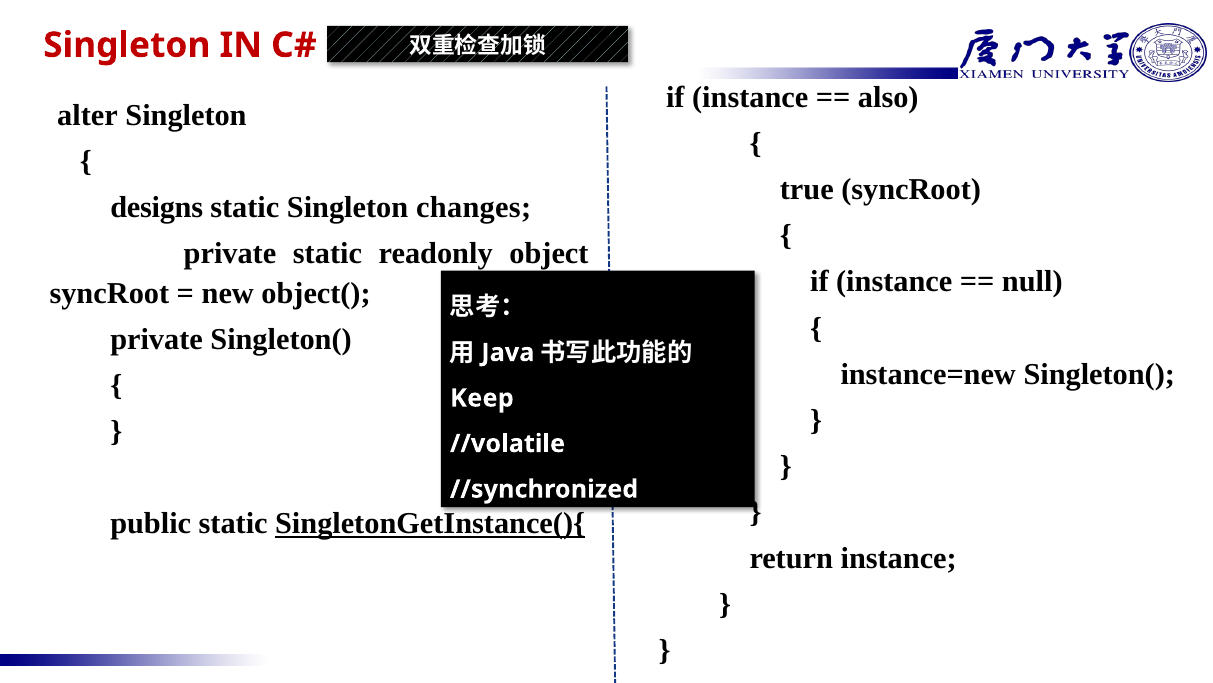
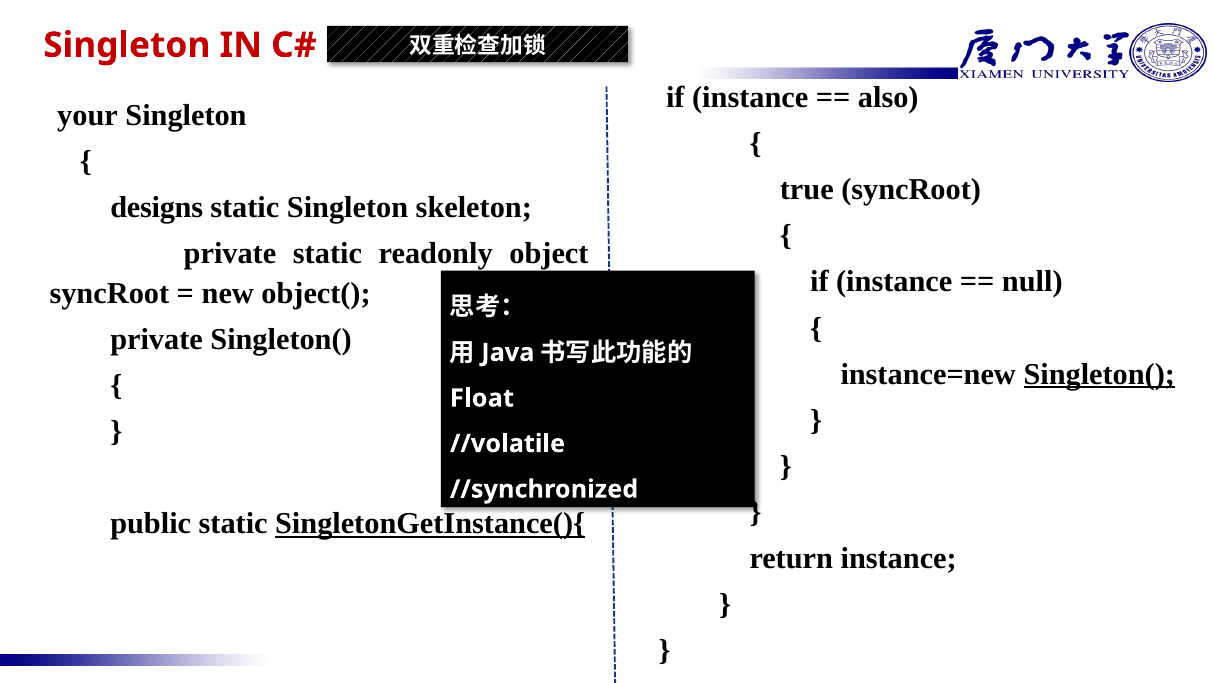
alter: alter -> your
changes: changes -> skeleton
Singleton( at (1099, 374) underline: none -> present
Keep: Keep -> Float
